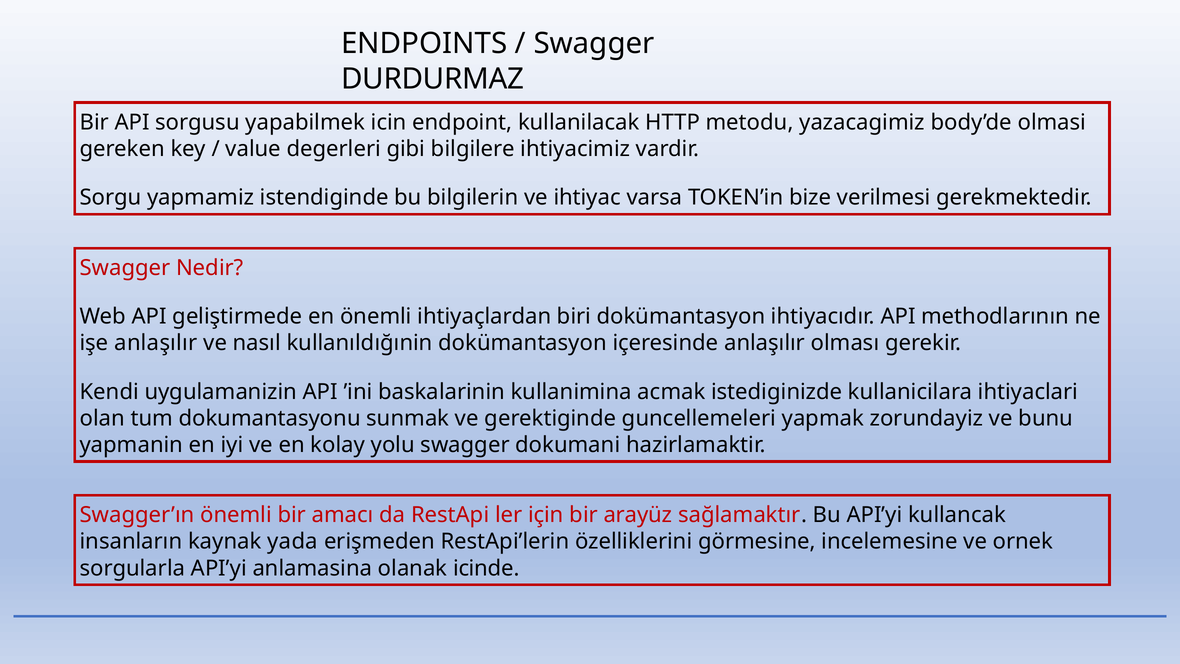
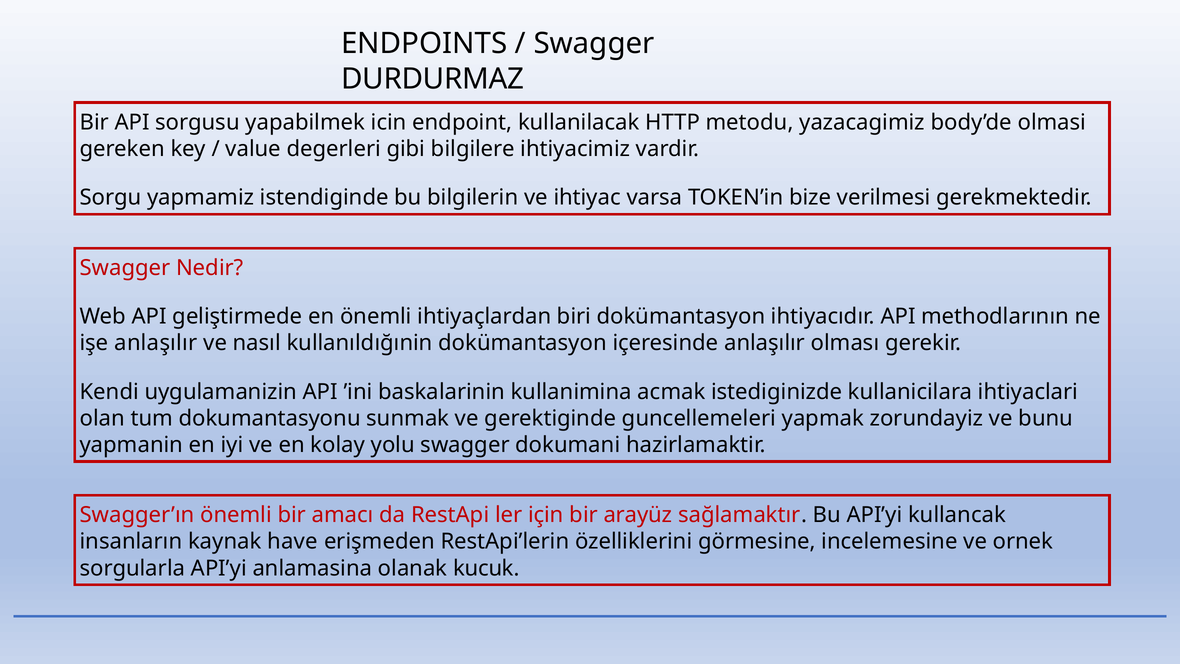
yada: yada -> have
icinde: icinde -> kucuk
